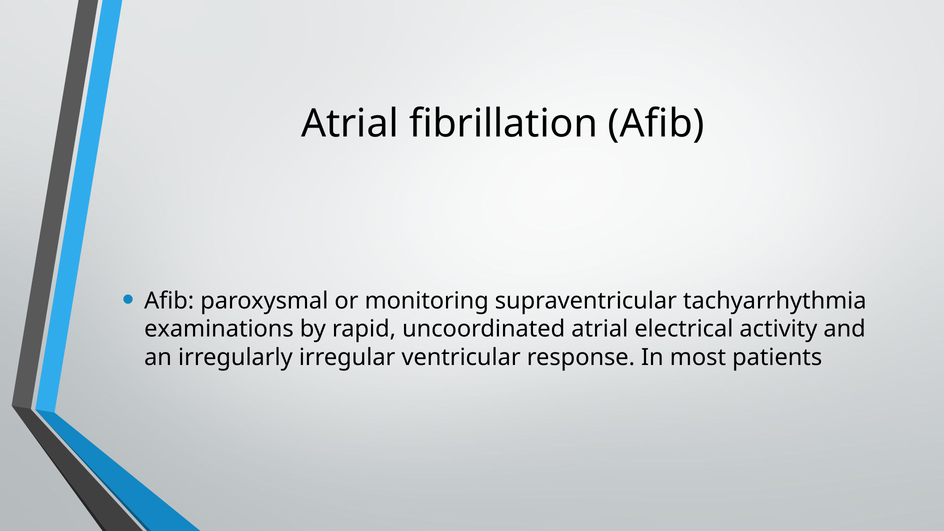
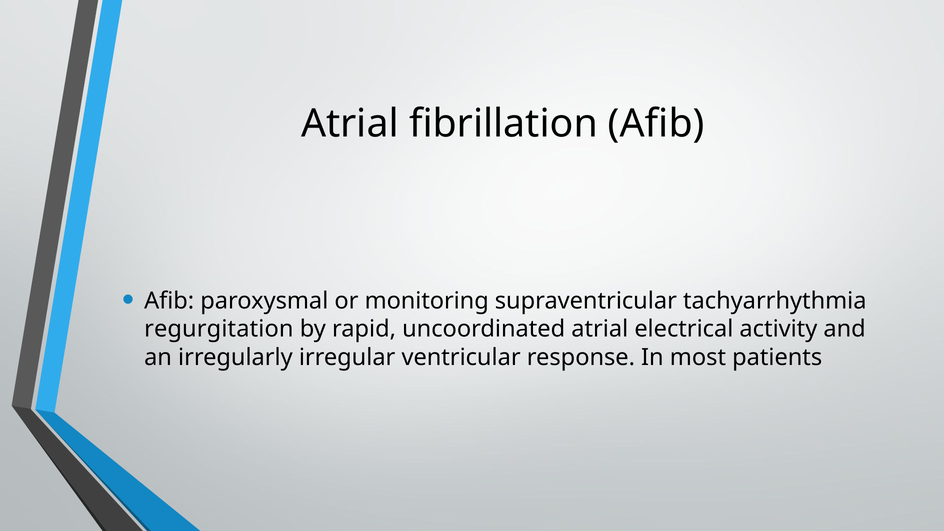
examinations: examinations -> regurgitation
